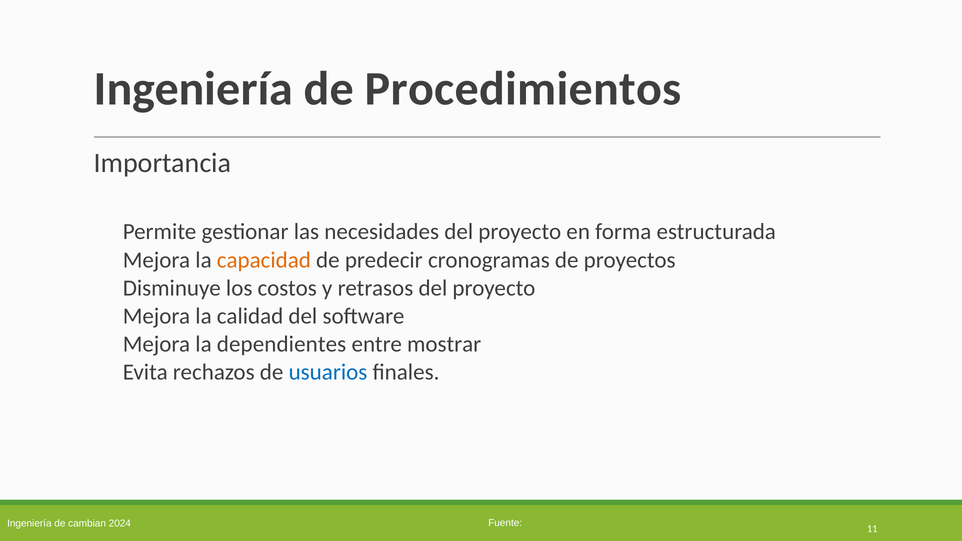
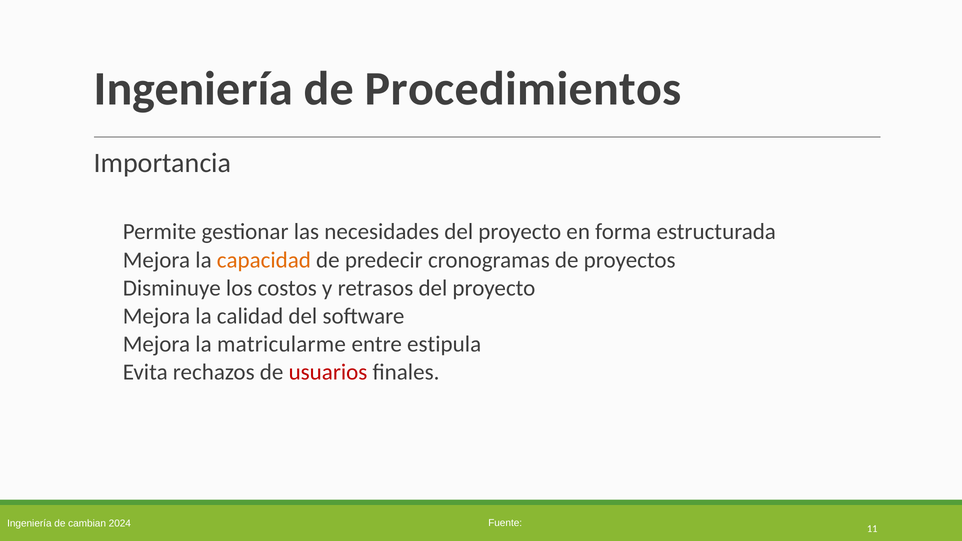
dependientes: dependientes -> matricularme
mostrar: mostrar -> estipula
usuarios colour: blue -> red
